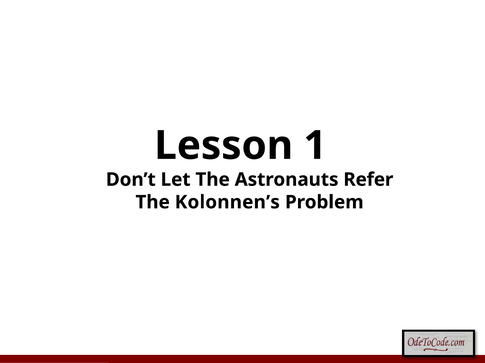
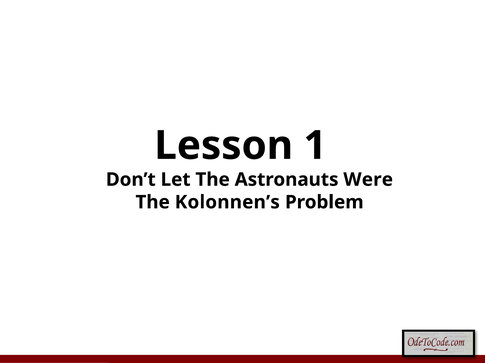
Refer: Refer -> Were
